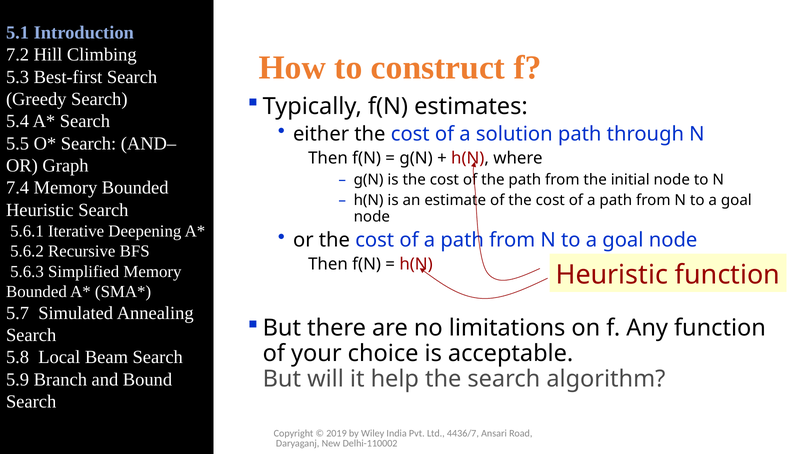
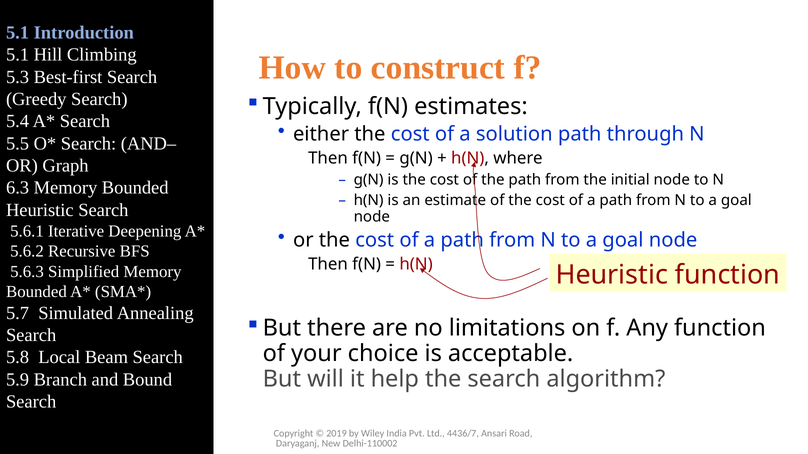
7.2 at (18, 55): 7.2 -> 5.1
7.4: 7.4 -> 6.3
